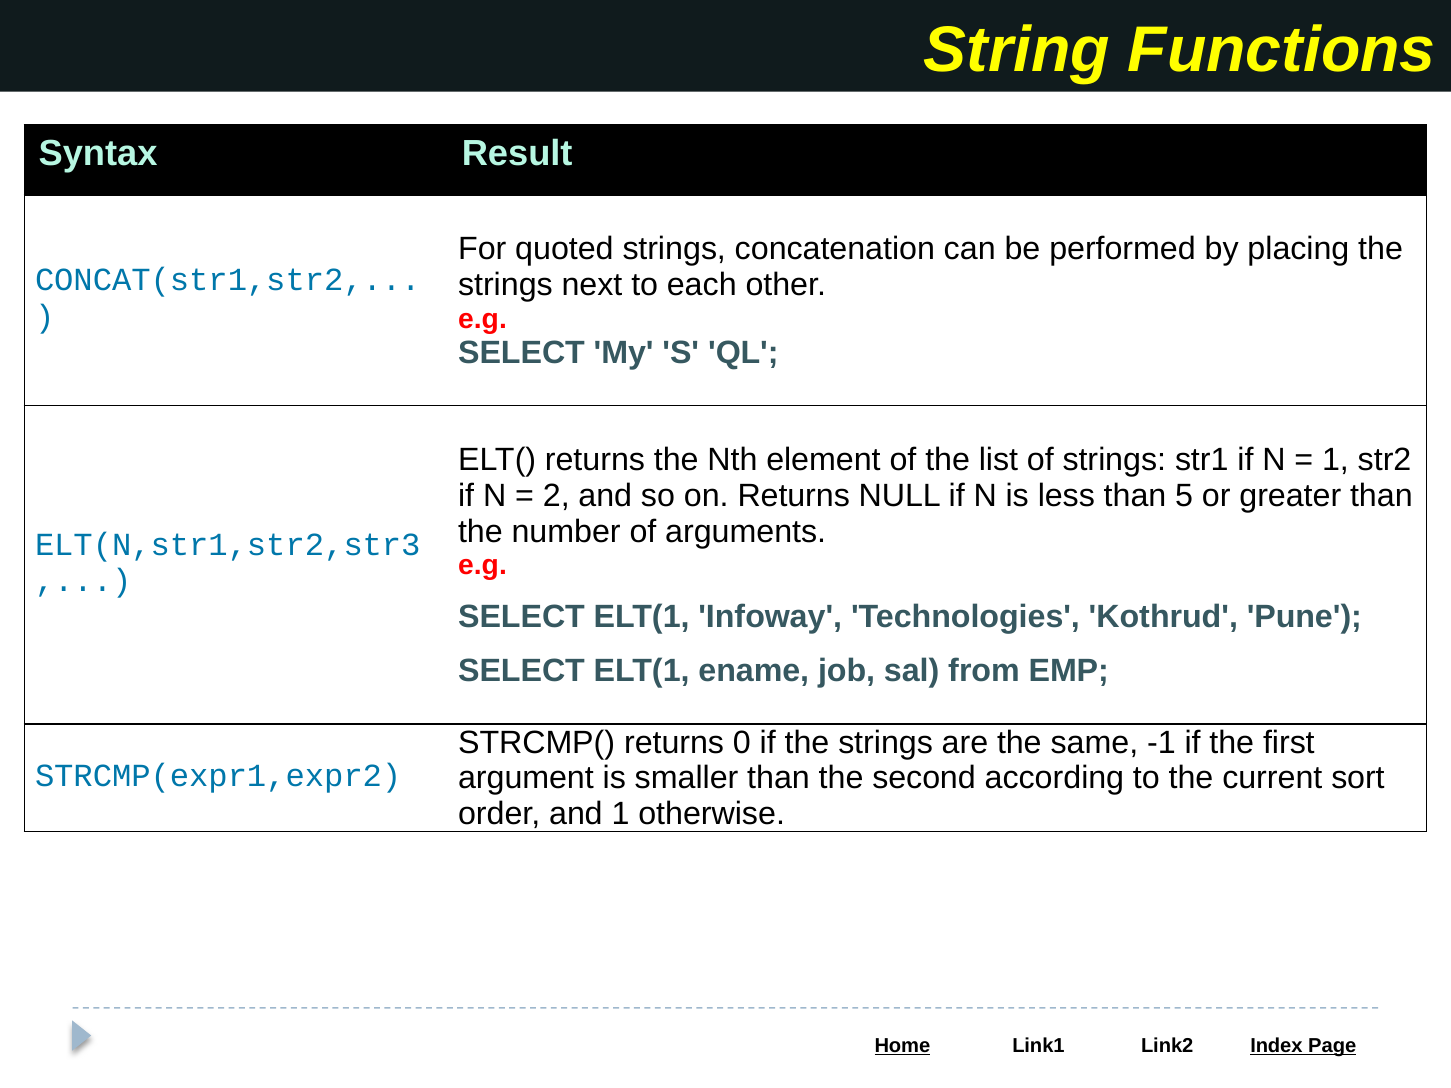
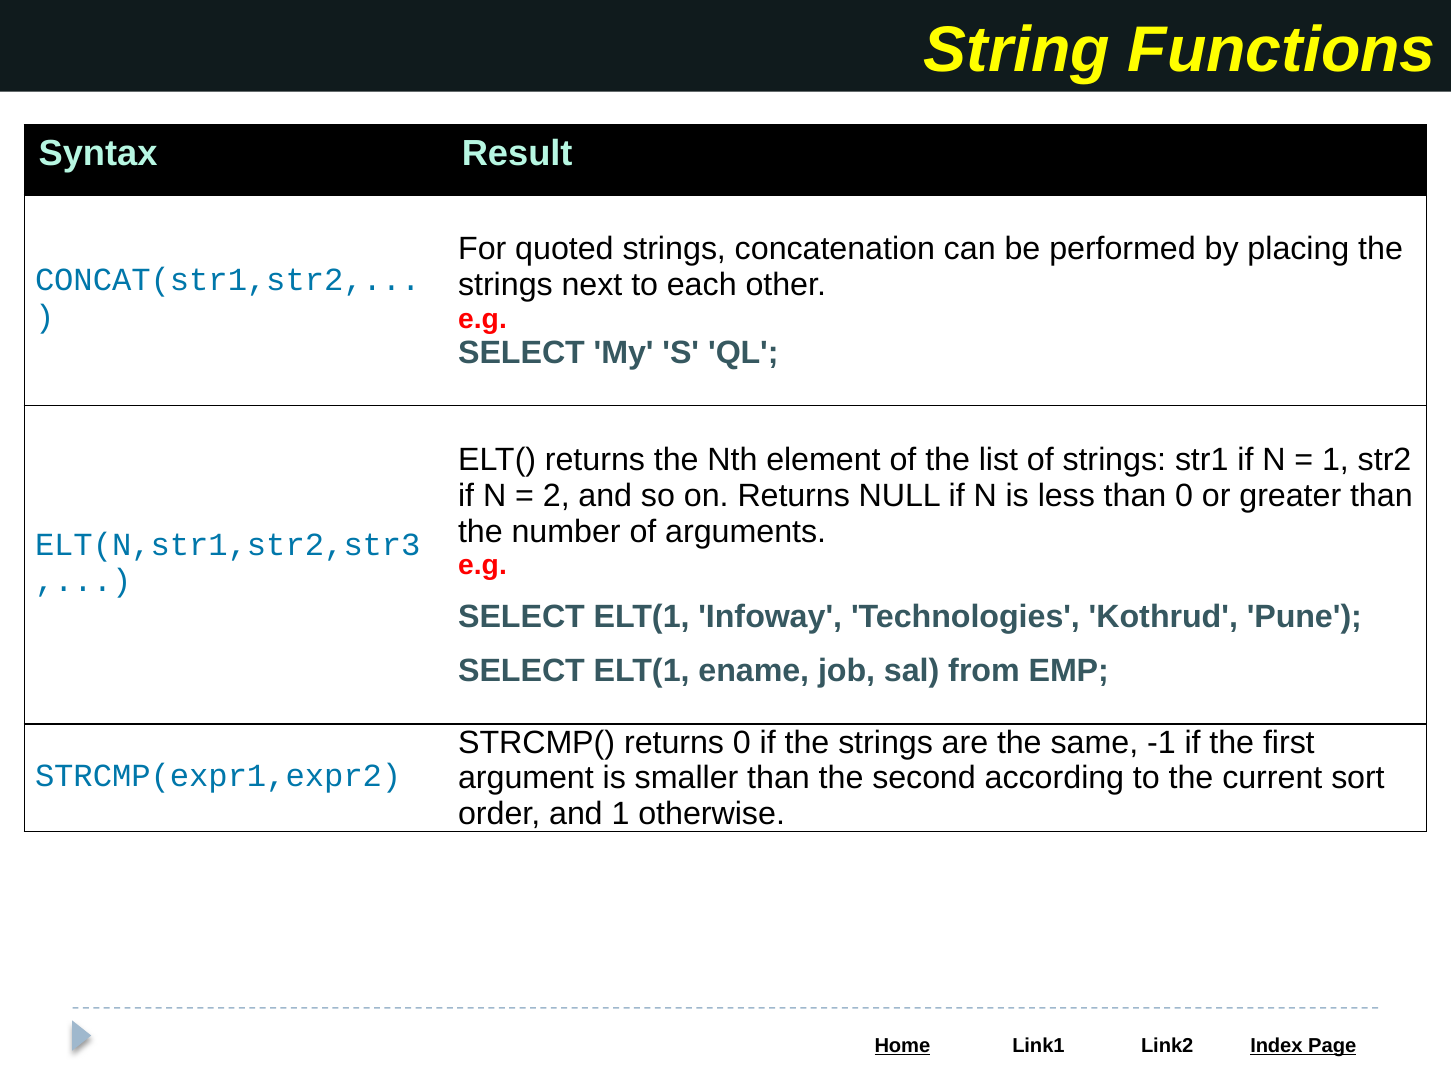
than 5: 5 -> 0
